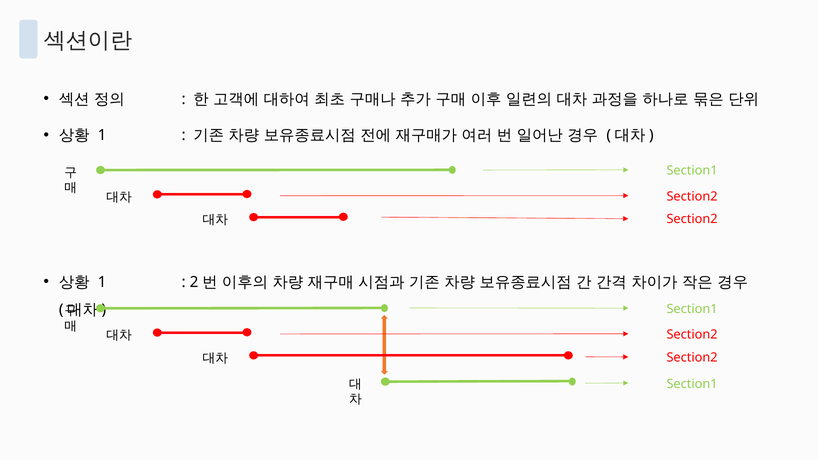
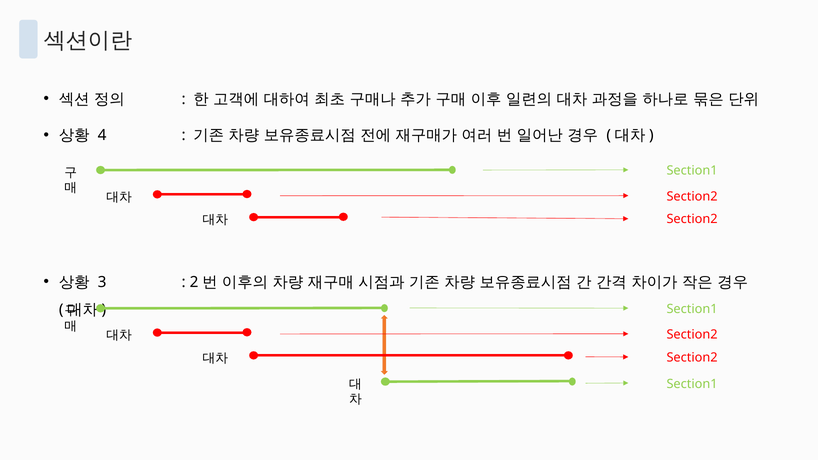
1 at (102, 135): 1 -> 4
1 at (102, 282): 1 -> 3
